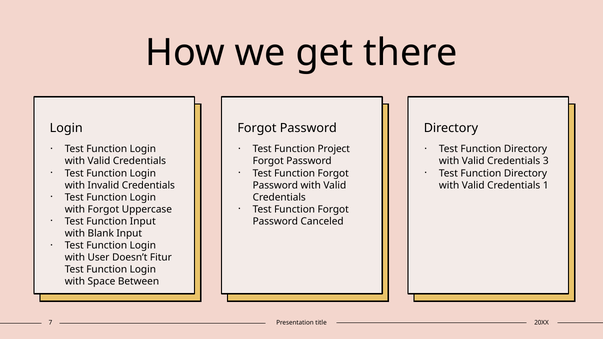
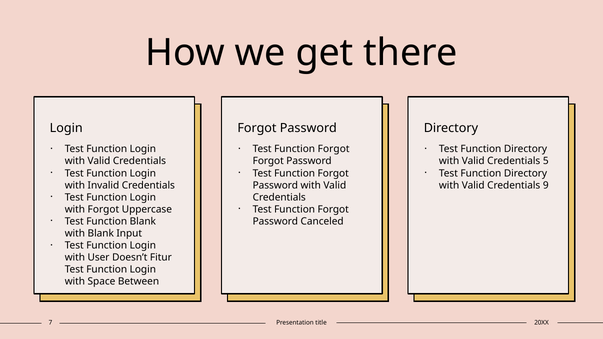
Project at (334, 149): Project -> Forgot
3: 3 -> 5
1: 1 -> 9
Function Input: Input -> Blank
